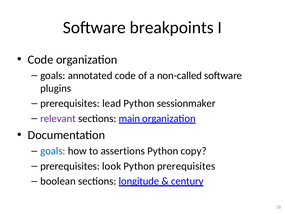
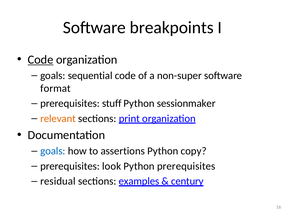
Code at (41, 60) underline: none -> present
annotated: annotated -> sequential
non-called: non-called -> non-super
plugins: plugins -> format
lead: lead -> stuff
relevant colour: purple -> orange
main: main -> print
boolean: boolean -> residual
longitude: longitude -> examples
